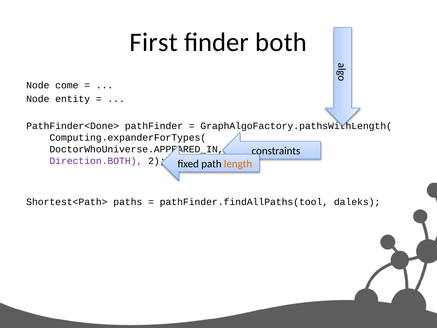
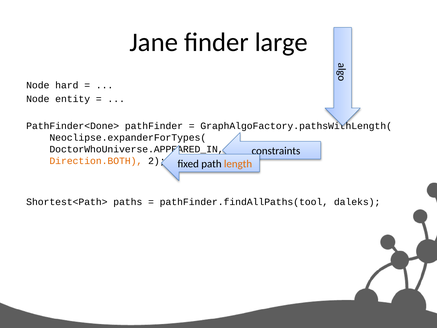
First: First -> Jane
both: both -> large
come: come -> hard
Computing.expanderForTypes(: Computing.expanderForTypes( -> Neoclipse.expanderForTypes(
Direction.BOTH colour: purple -> orange
